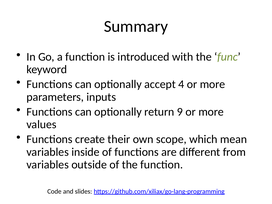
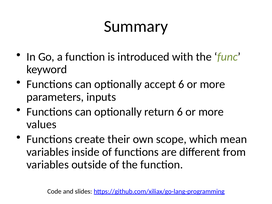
accept 4: 4 -> 6
return 9: 9 -> 6
